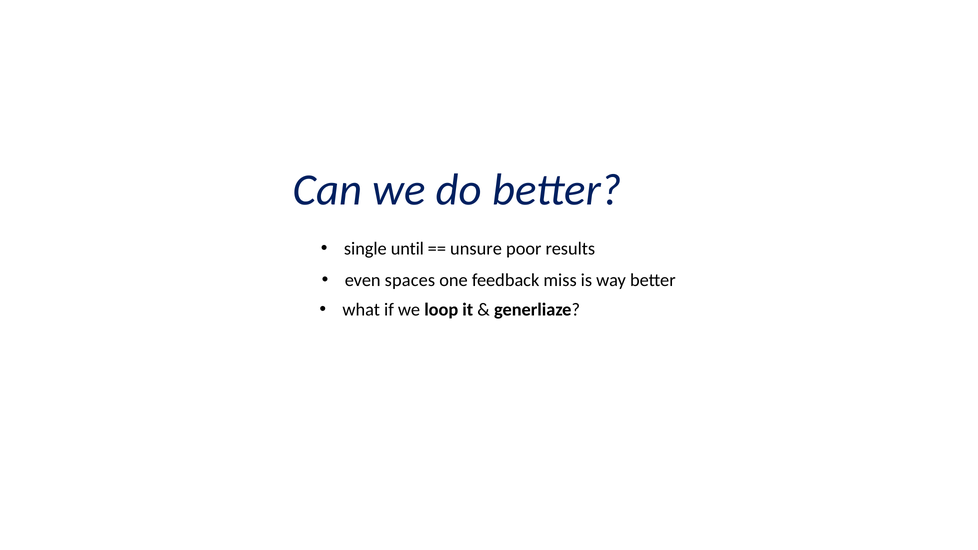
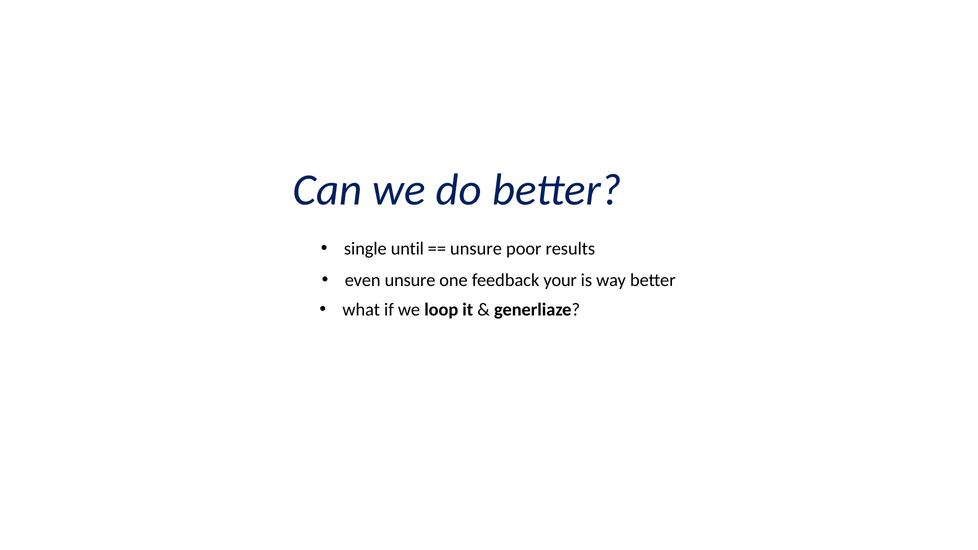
even spaces: spaces -> unsure
miss: miss -> your
